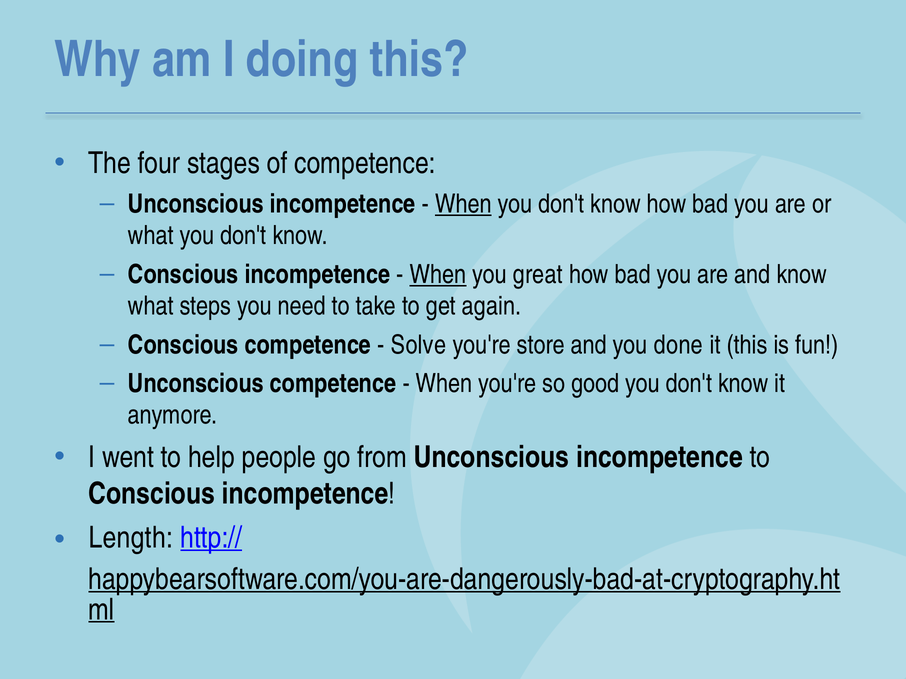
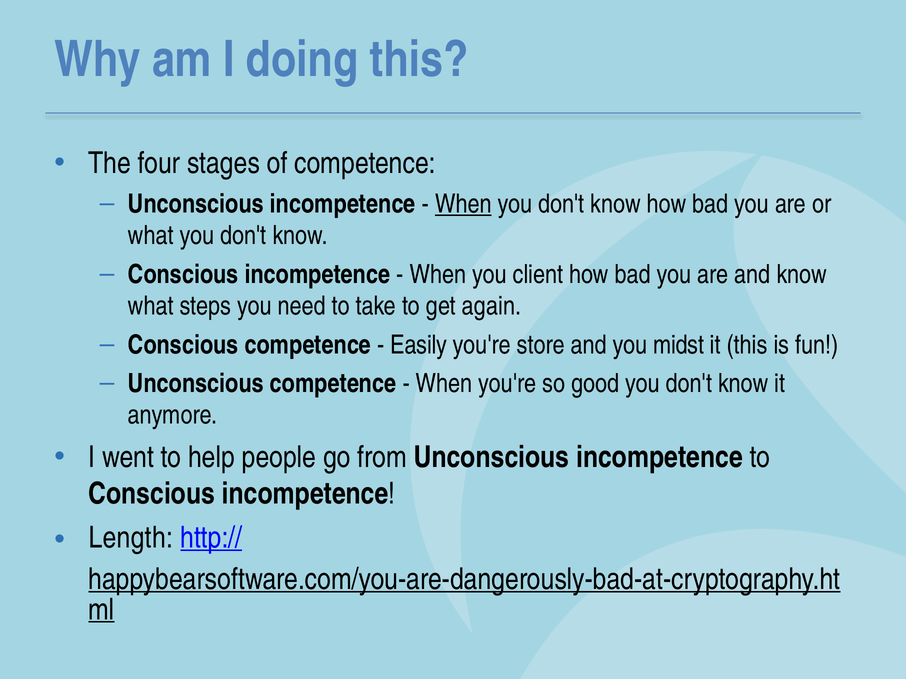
When at (438, 275) underline: present -> none
great: great -> client
Solve: Solve -> Easily
done: done -> midst
